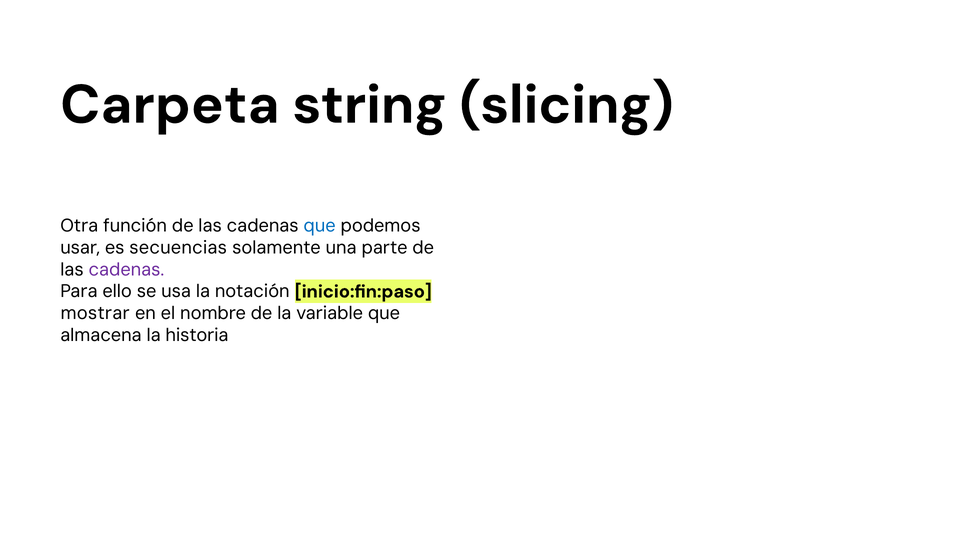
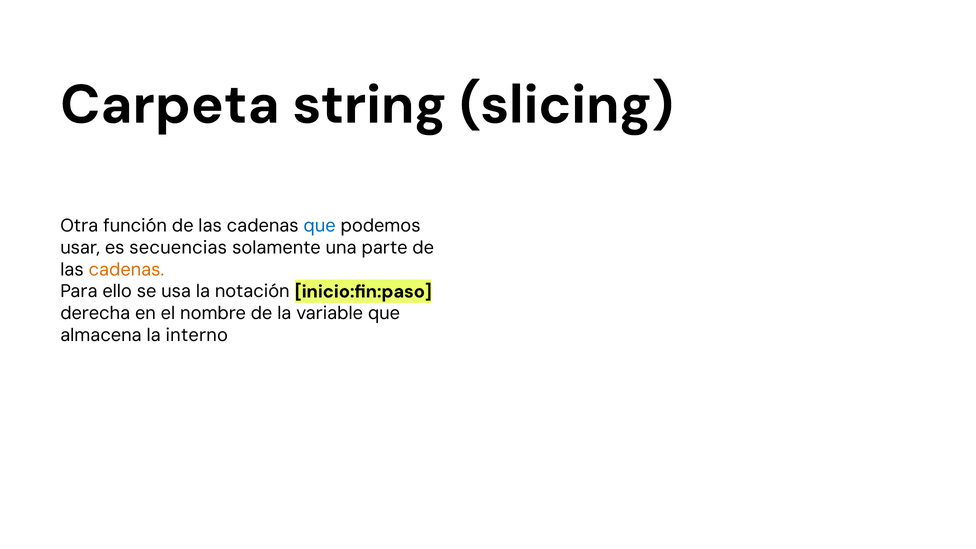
cadenas at (126, 270) colour: purple -> orange
mostrar: mostrar -> derecha
historia: historia -> interno
